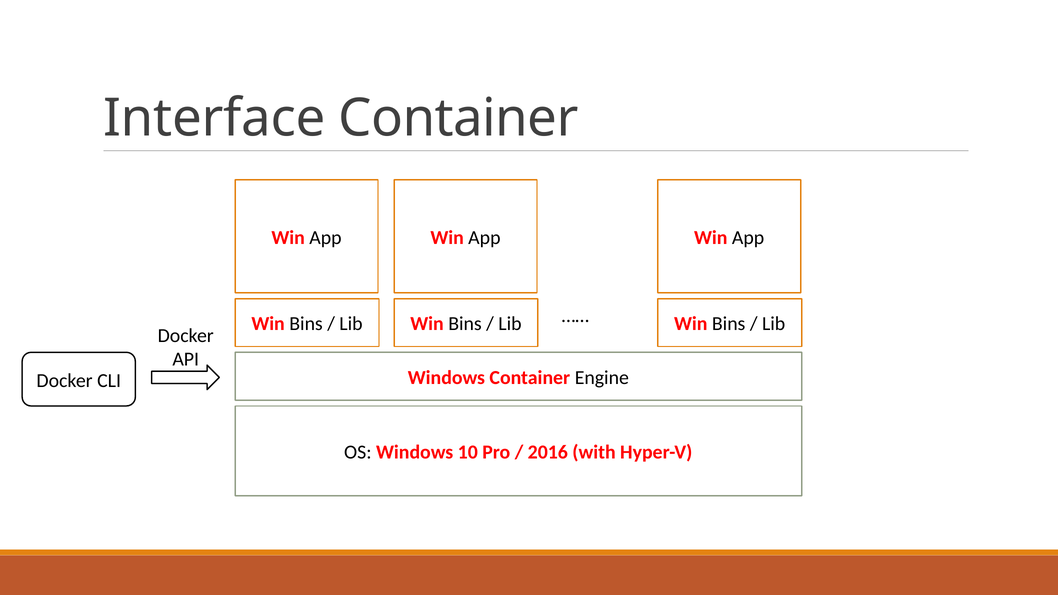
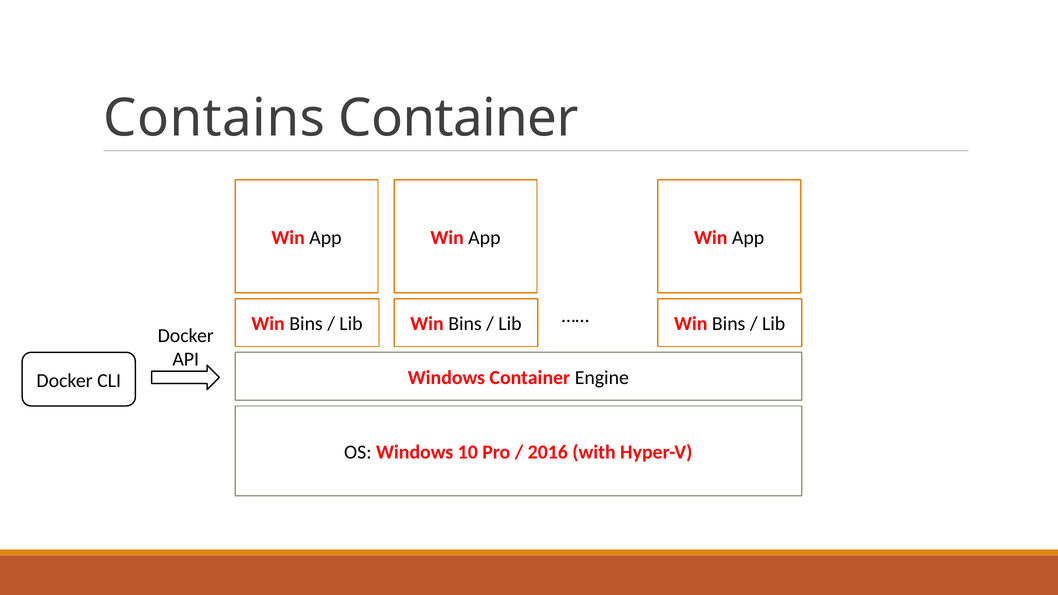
Interface: Interface -> Contains
